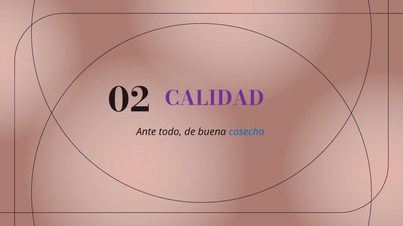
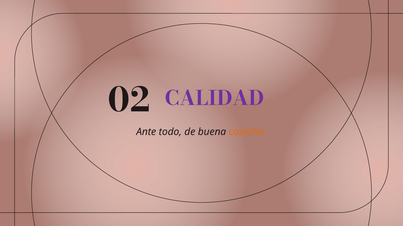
cosecha colour: blue -> orange
